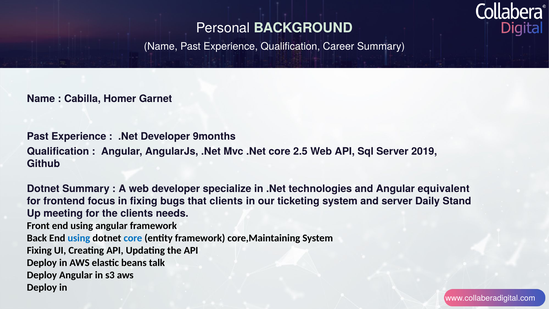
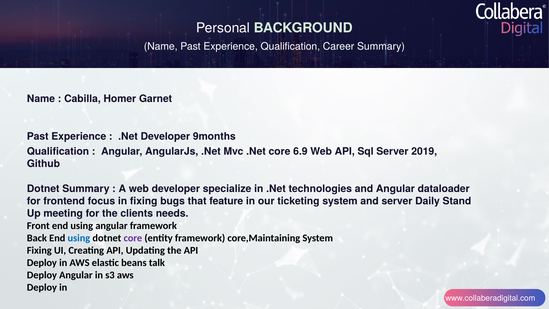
2.5: 2.5 -> 6.9
equivalent: equivalent -> dataloader
that clients: clients -> feature
core at (133, 238) colour: blue -> purple
